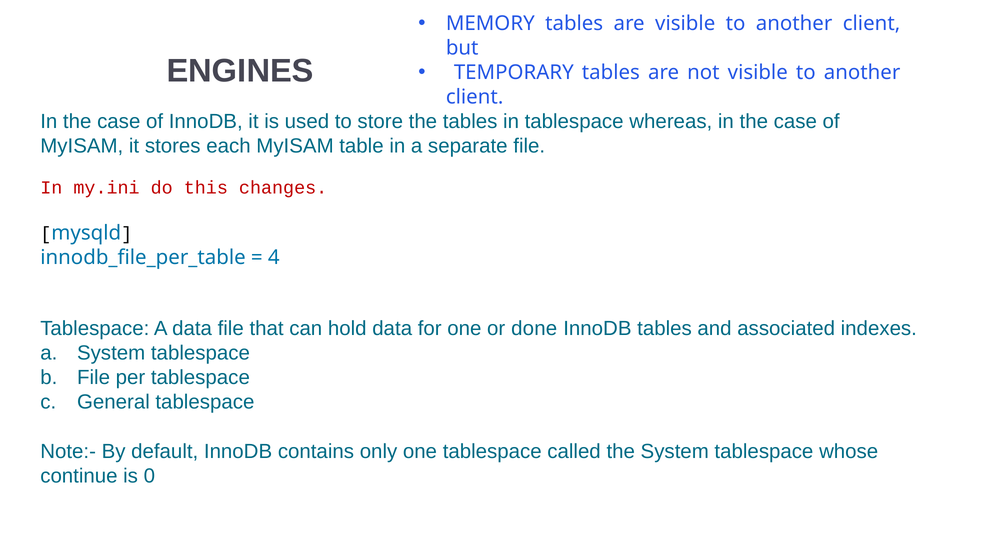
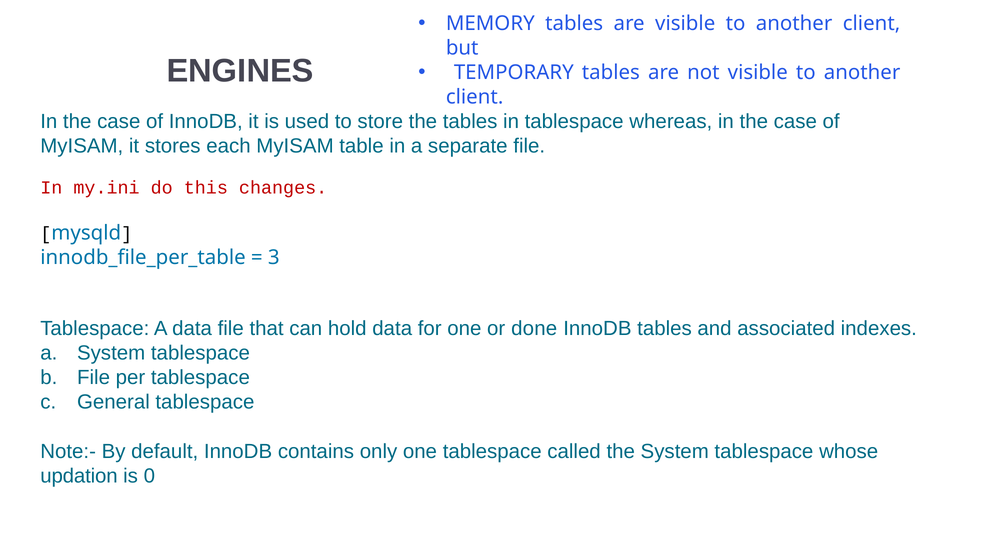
4: 4 -> 3
continue: continue -> updation
